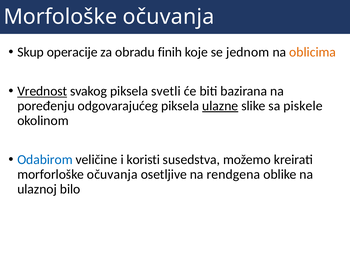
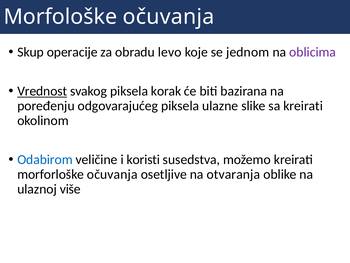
finih: finih -> levo
oblicima colour: orange -> purple
svetli: svetli -> korak
ulazne underline: present -> none
sa piskele: piskele -> kreirati
rendgena: rendgena -> otvaranja
bilo: bilo -> više
